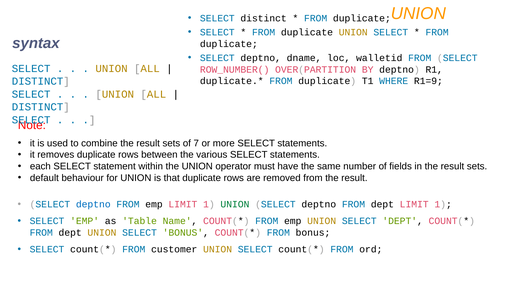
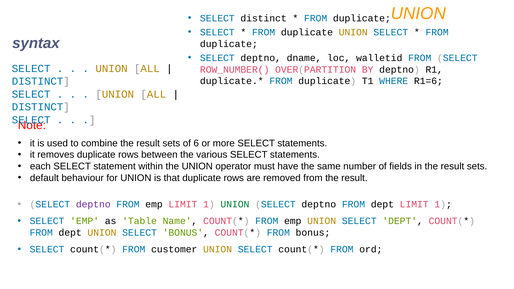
R1=9: R1=9 -> R1=6
7: 7 -> 6
deptno at (93, 205) colour: blue -> purple
